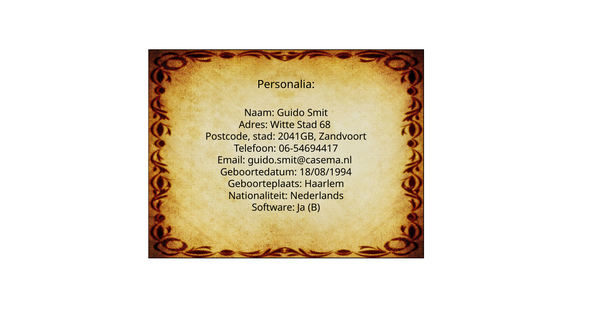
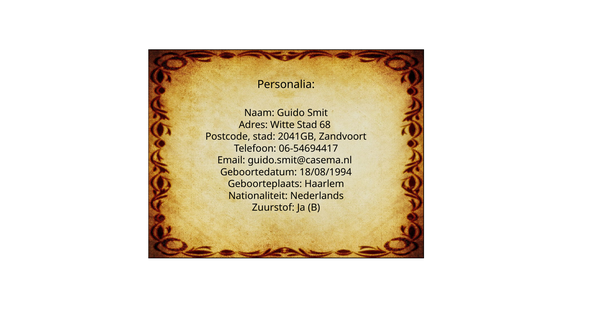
Software: Software -> Zuurstof
